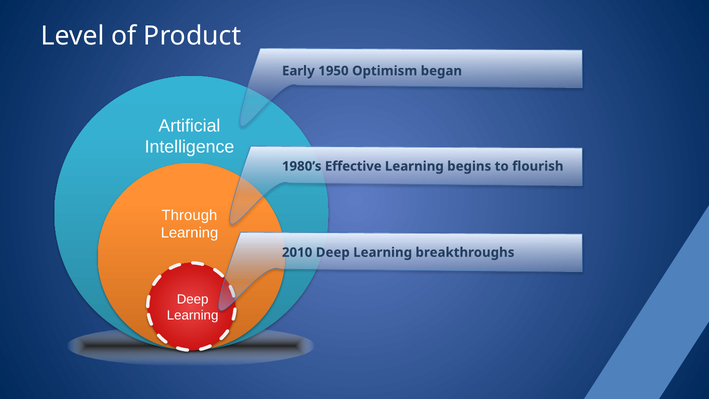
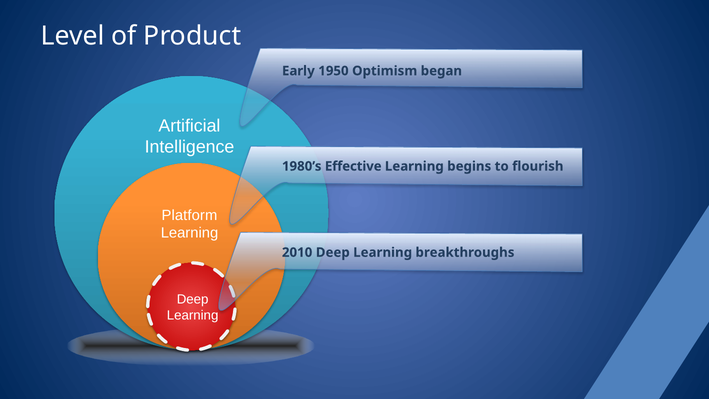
Through: Through -> Platform
